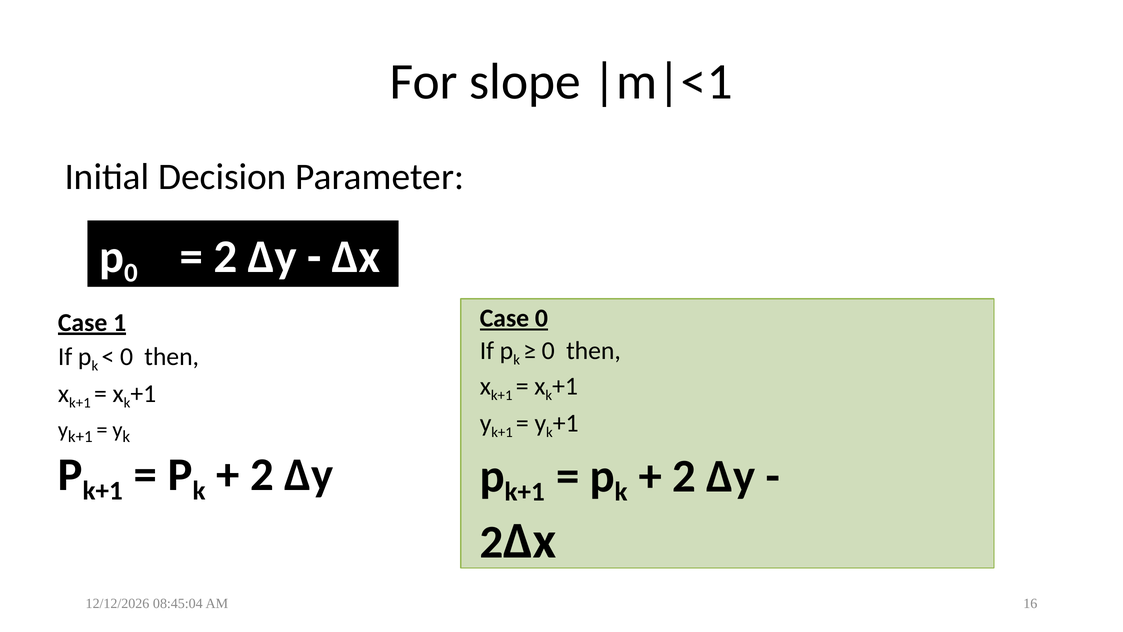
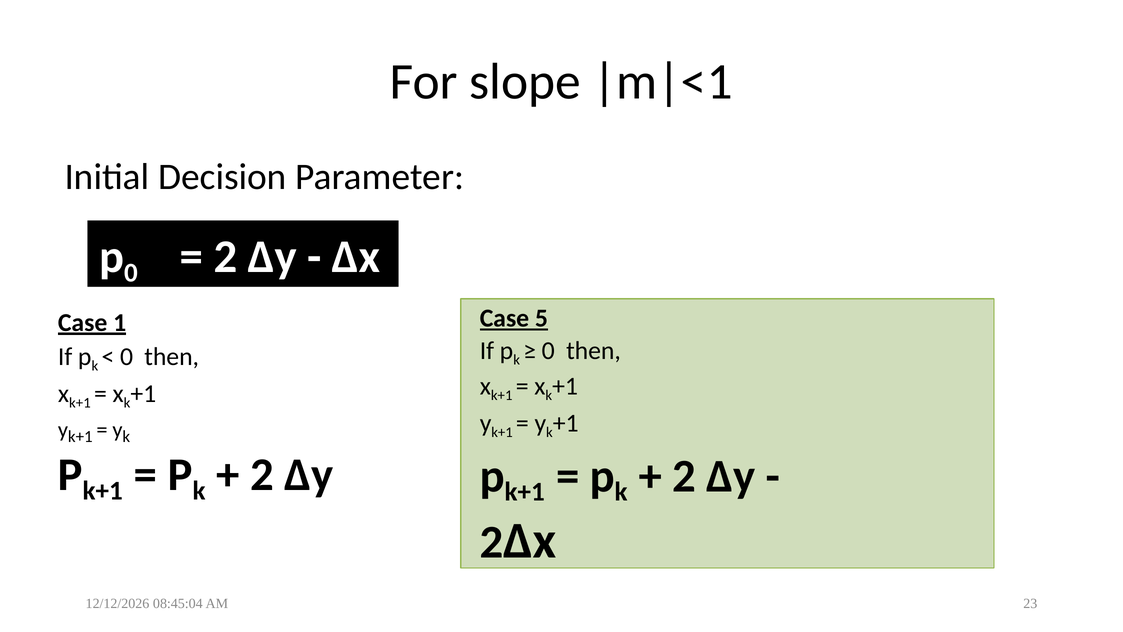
Case 0: 0 -> 5
16: 16 -> 23
